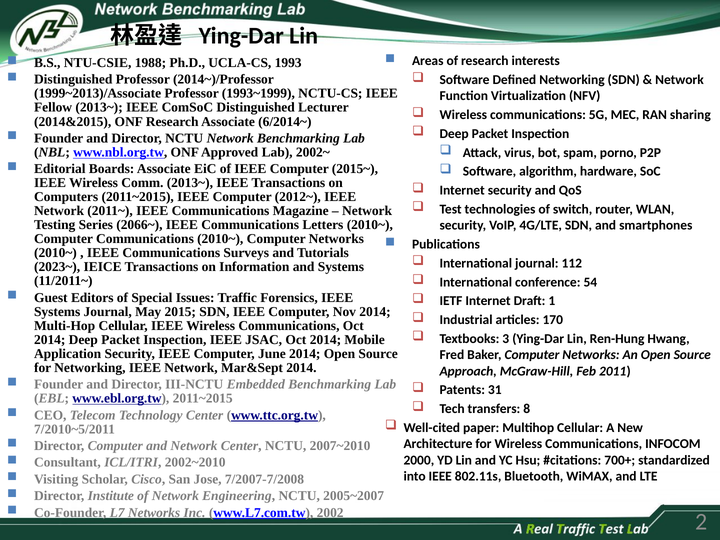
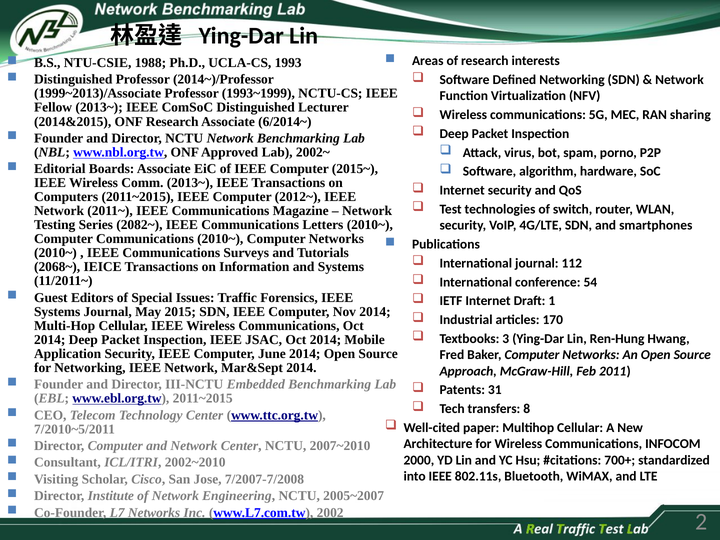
2066~: 2066~ -> 2082~
2023~: 2023~ -> 2068~
